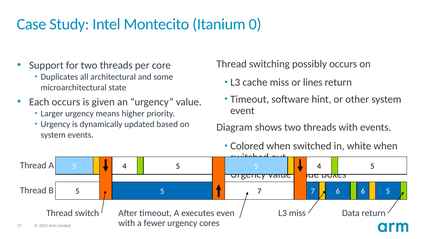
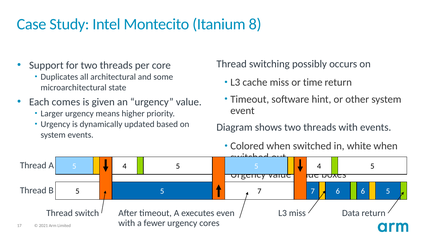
0: 0 -> 8
lines: lines -> time
Each occurs: occurs -> comes
